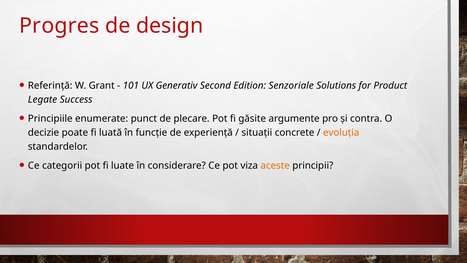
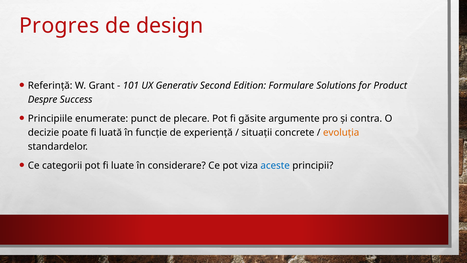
Senzoriale: Senzoriale -> Formulare
Legate: Legate -> Despre
aceste colour: orange -> blue
